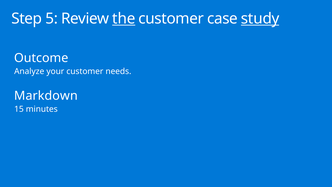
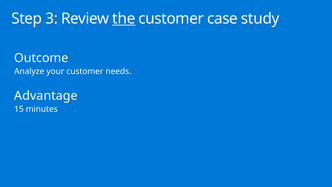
5: 5 -> 3
study underline: present -> none
Markdown: Markdown -> Advantage
